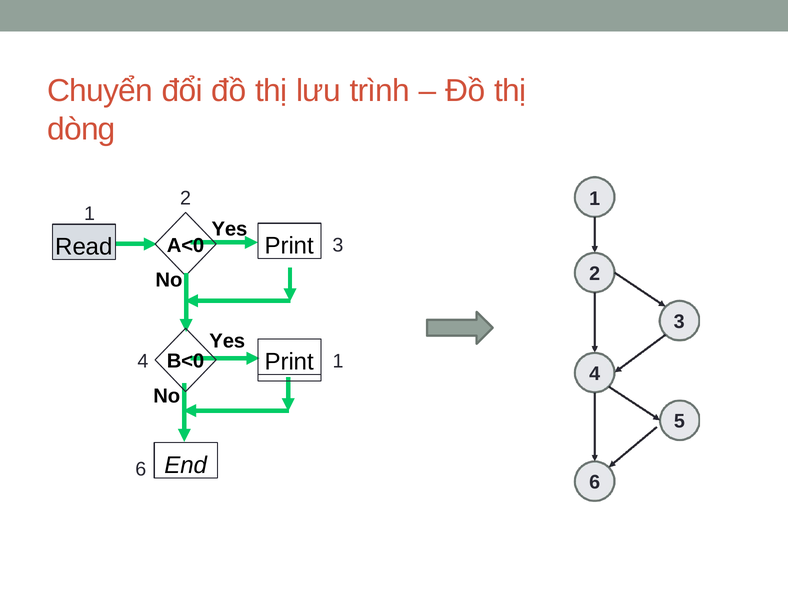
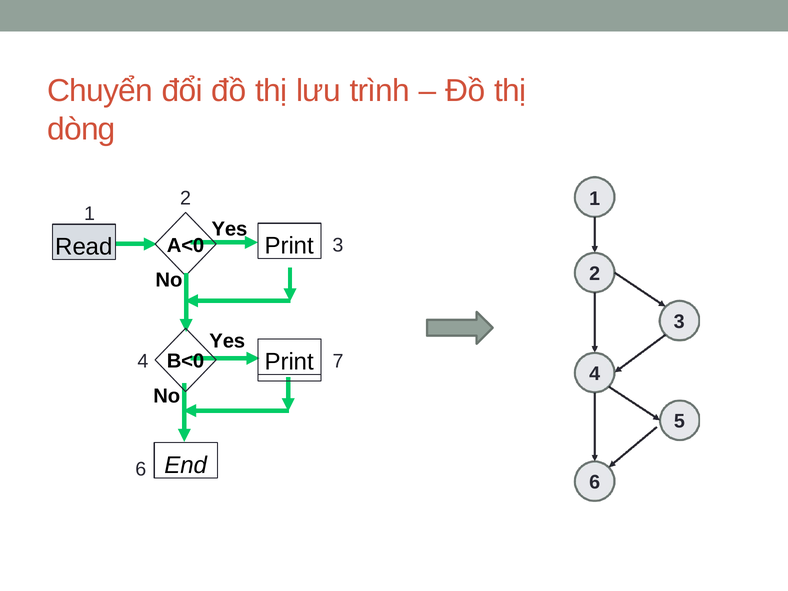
4 1: 1 -> 7
